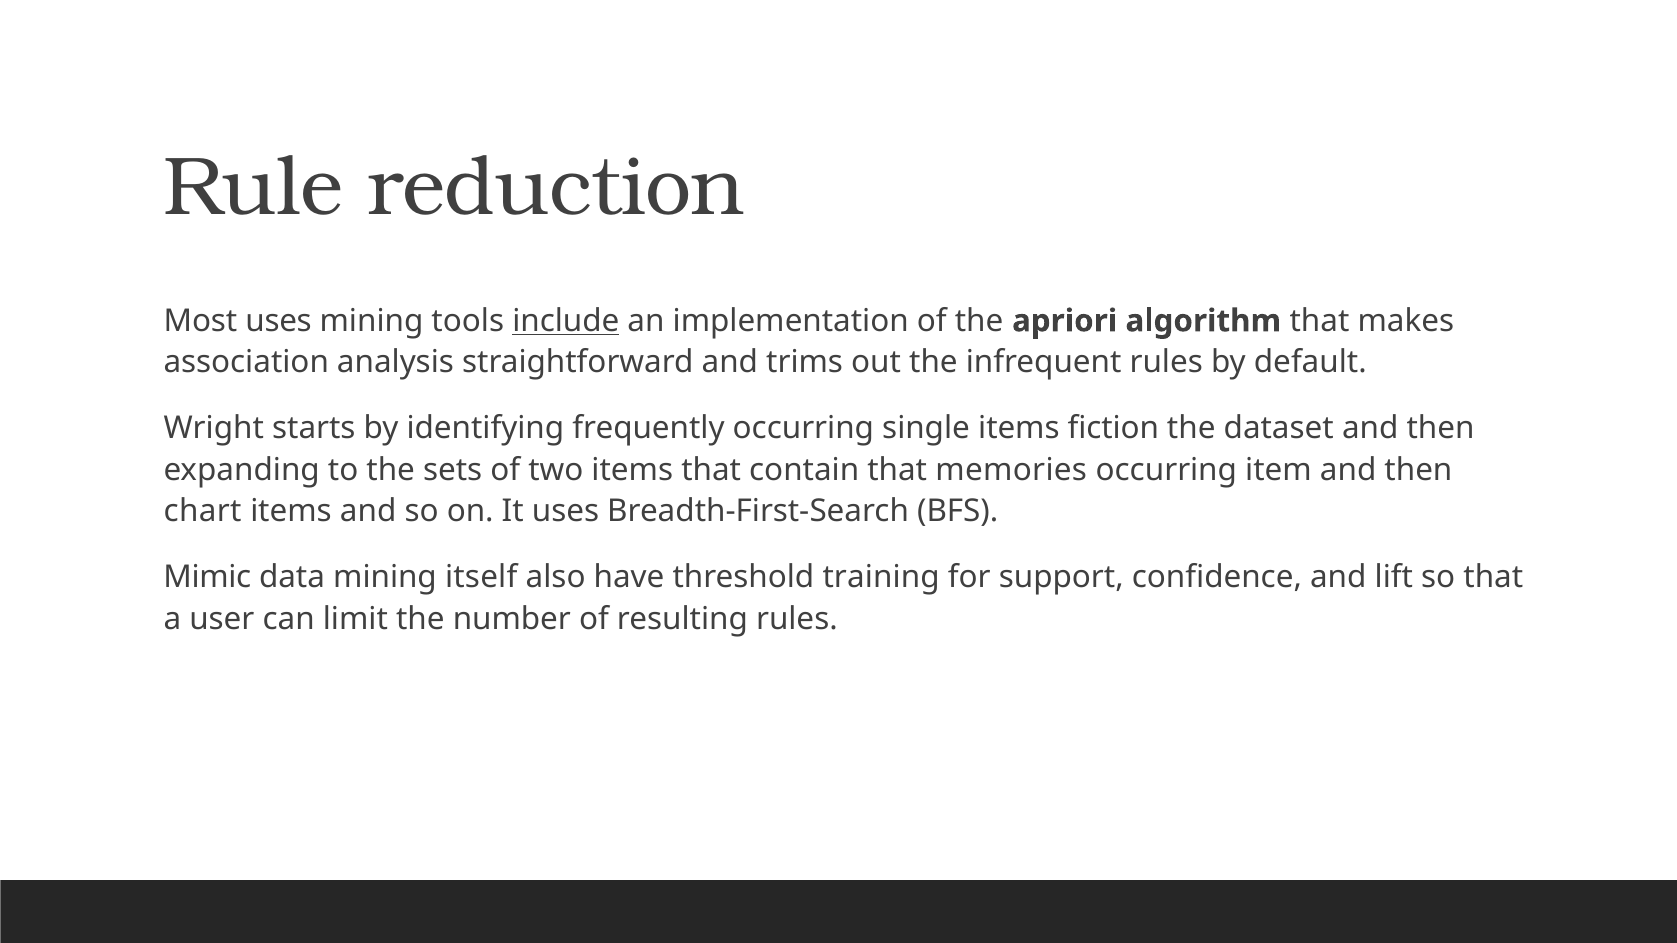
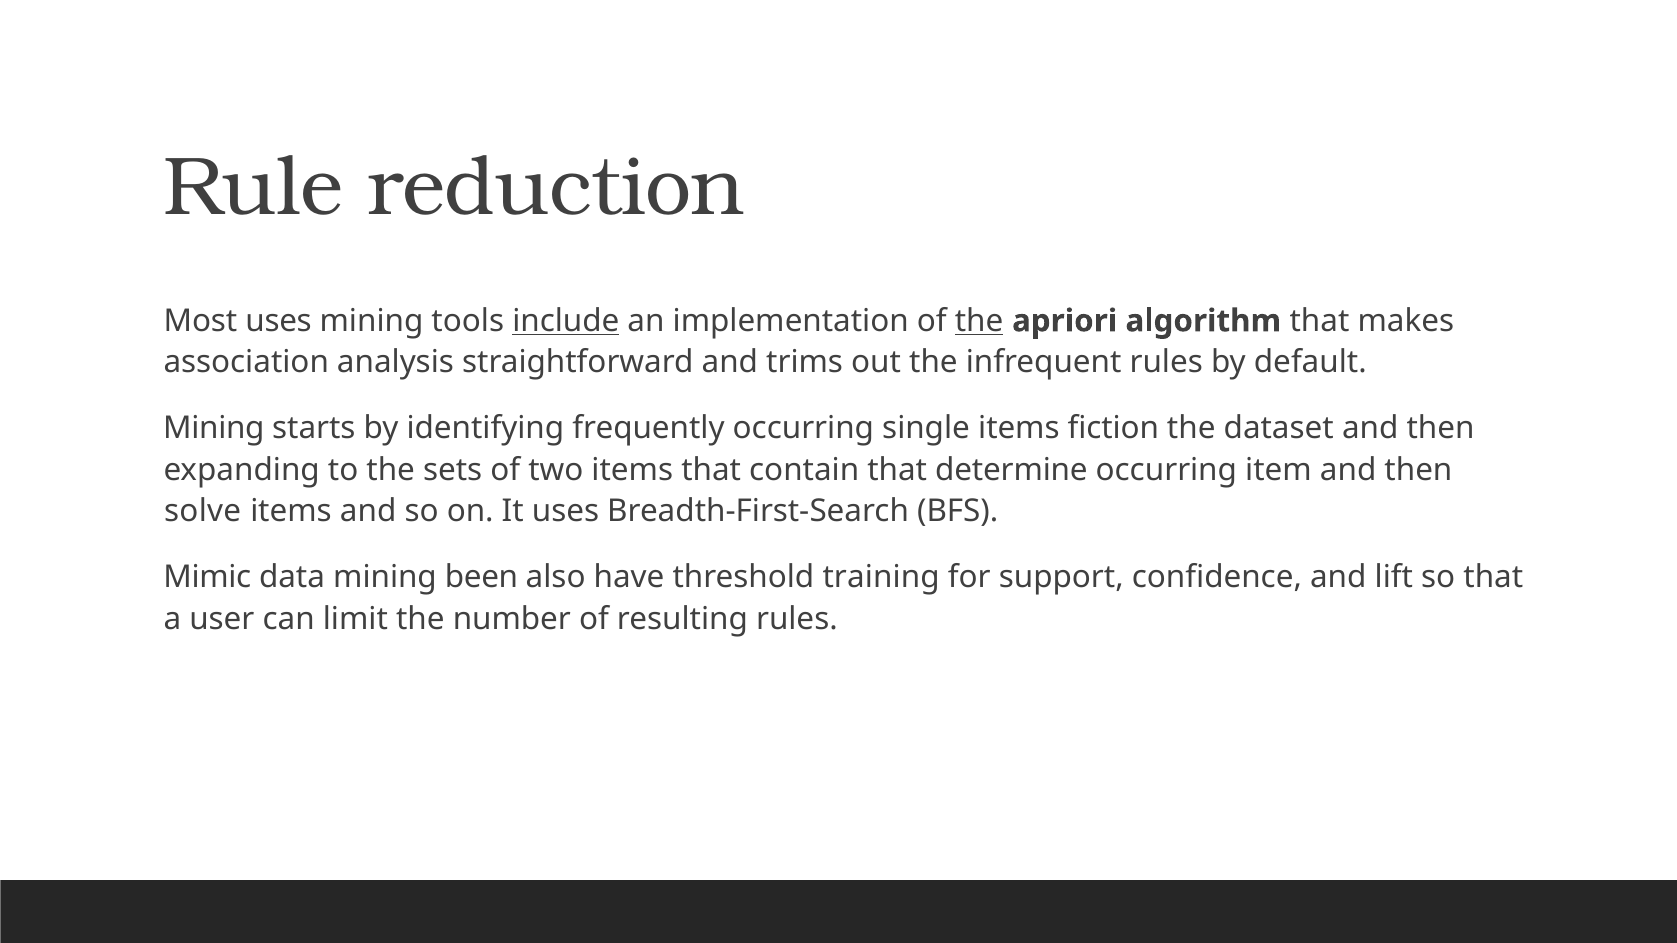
the at (979, 321) underline: none -> present
Wright at (214, 429): Wright -> Mining
memories: memories -> determine
chart: chart -> solve
itself: itself -> been
